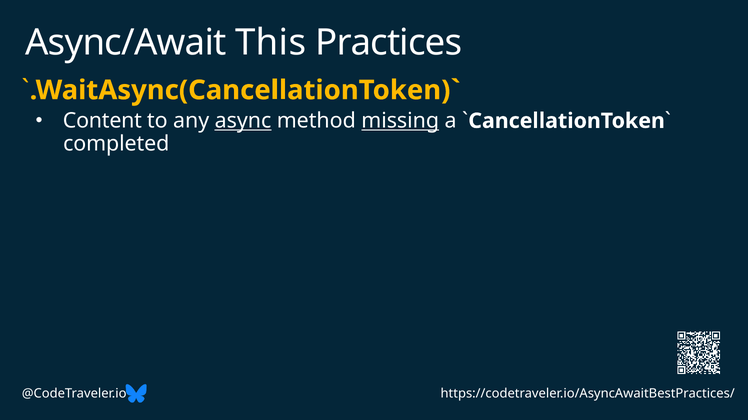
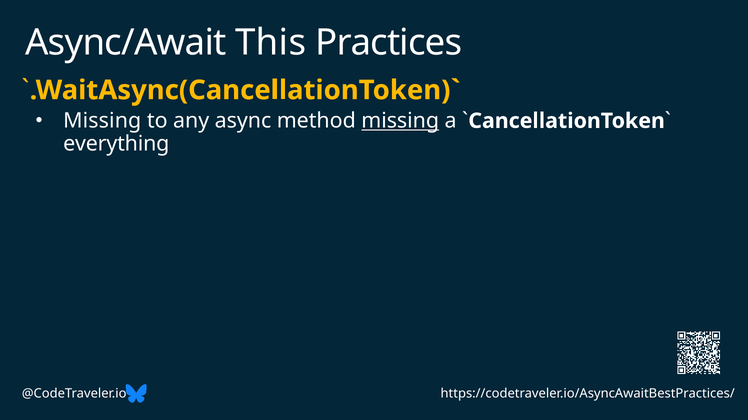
Content at (102, 121): Content -> Missing
async underline: present -> none
completed: completed -> everything
